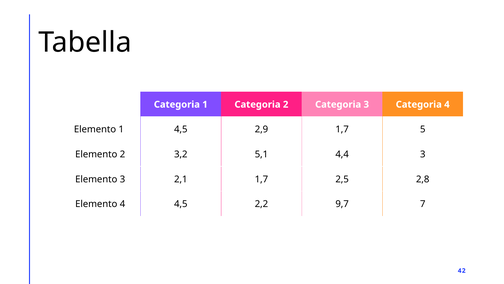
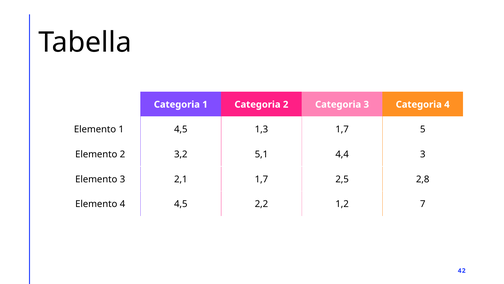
2,9: 2,9 -> 1,3
9,7: 9,7 -> 1,2
